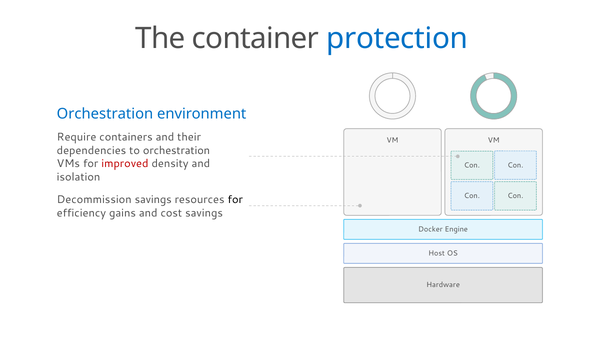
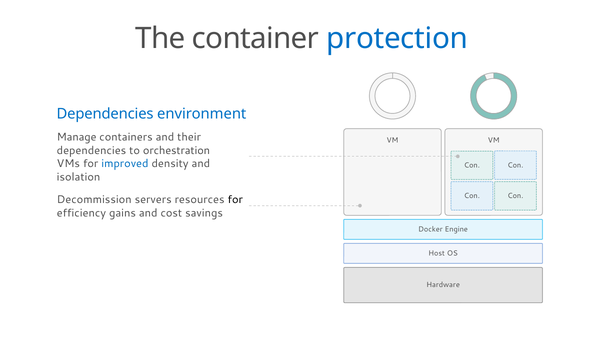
Orchestration at (105, 114): Orchestration -> Dependencies
Require: Require -> Manage
improved colour: red -> blue
Decommission savings: savings -> servers
